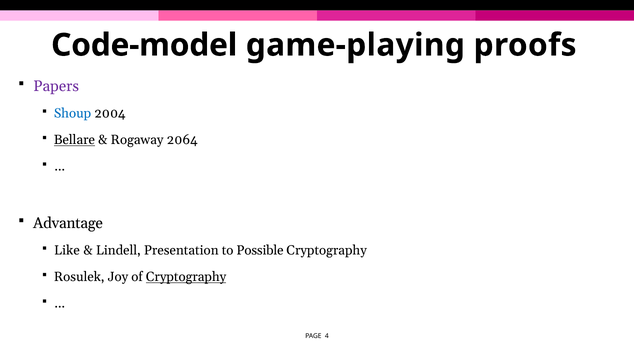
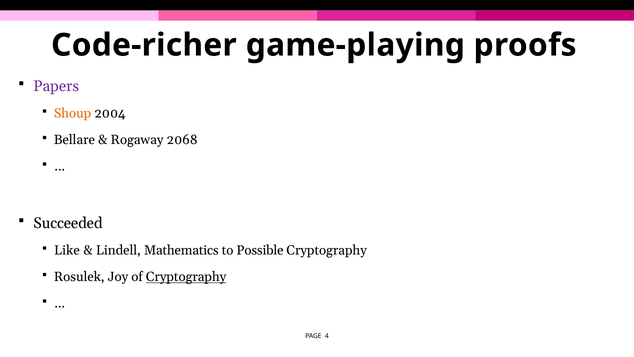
Code-model: Code-model -> Code-richer
Shoup colour: blue -> orange
Bellare underline: present -> none
2064: 2064 -> 2068
Advantage: Advantage -> Succeeded
Presentation: Presentation -> Mathematics
